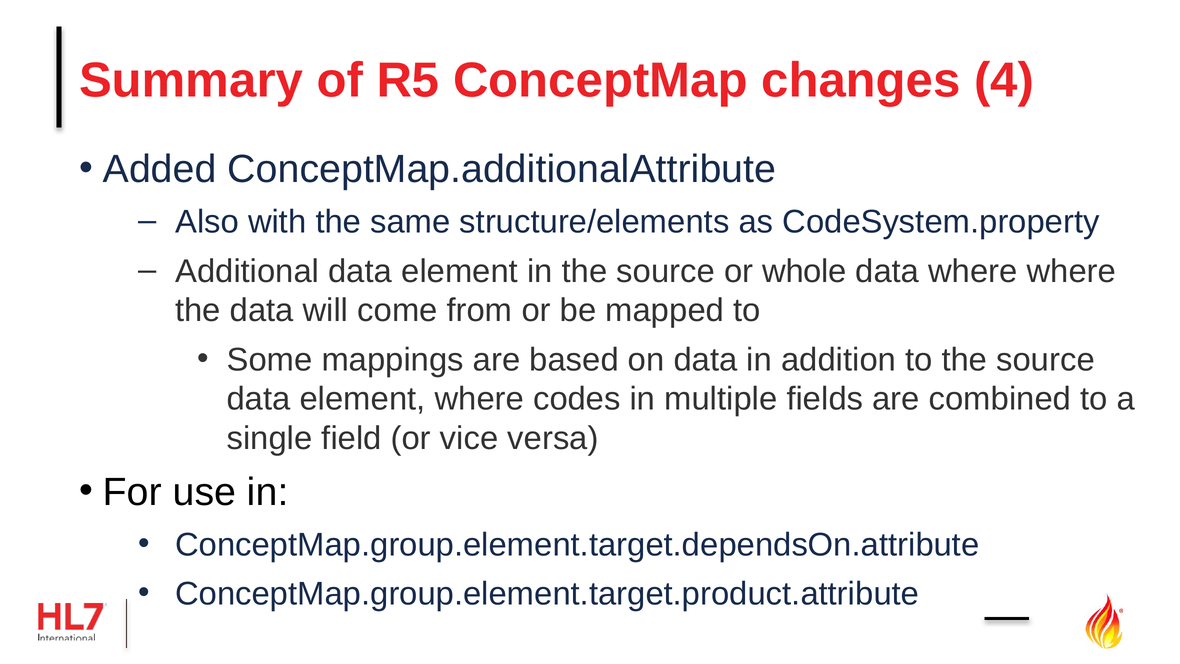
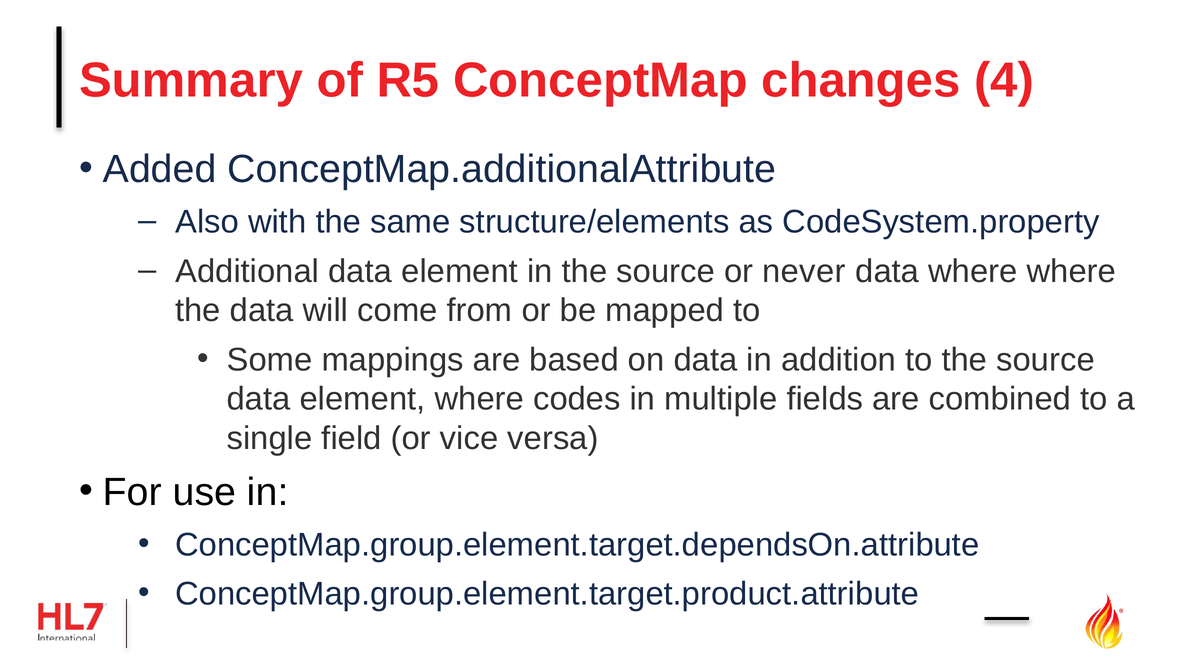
whole: whole -> never
